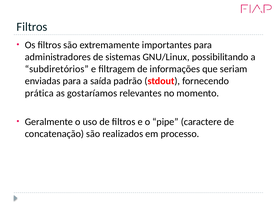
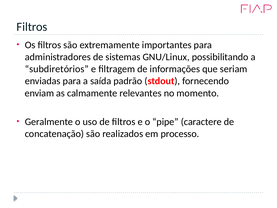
prática: prática -> enviam
gostaríamos: gostaríamos -> calmamente
